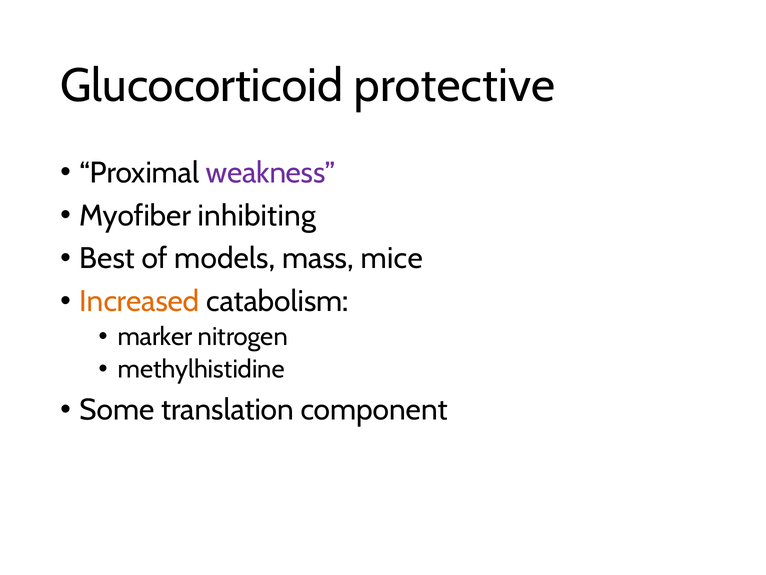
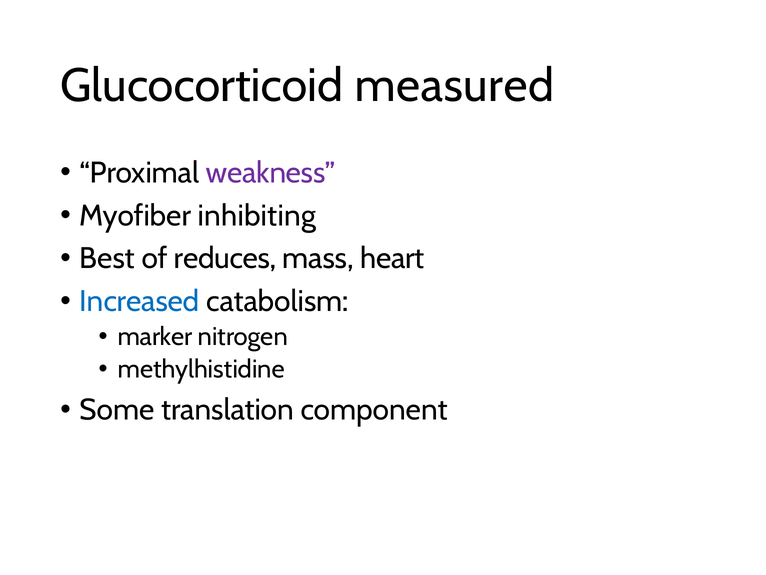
protective: protective -> measured
models: models -> reduces
mice: mice -> heart
Increased colour: orange -> blue
